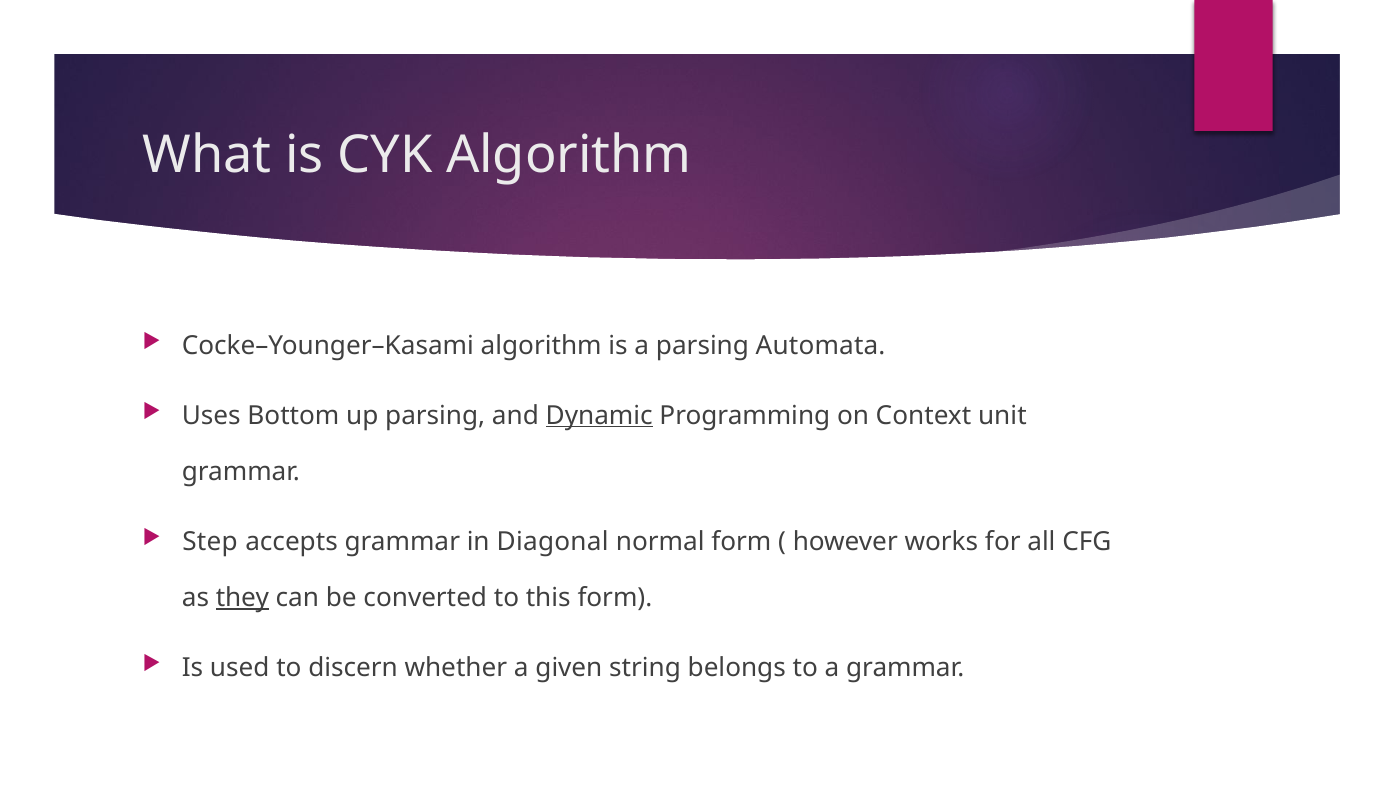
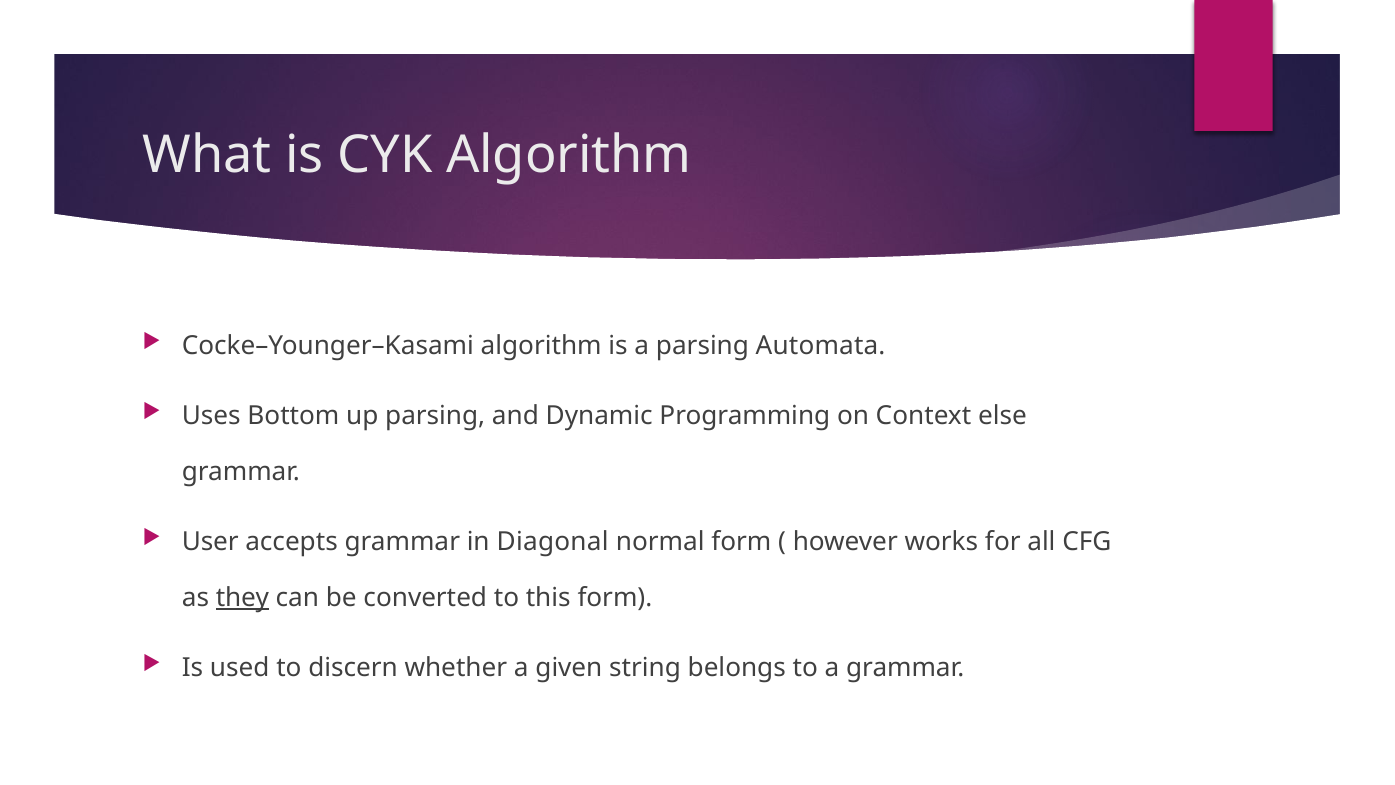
Dynamic underline: present -> none
unit: unit -> else
Step: Step -> User
